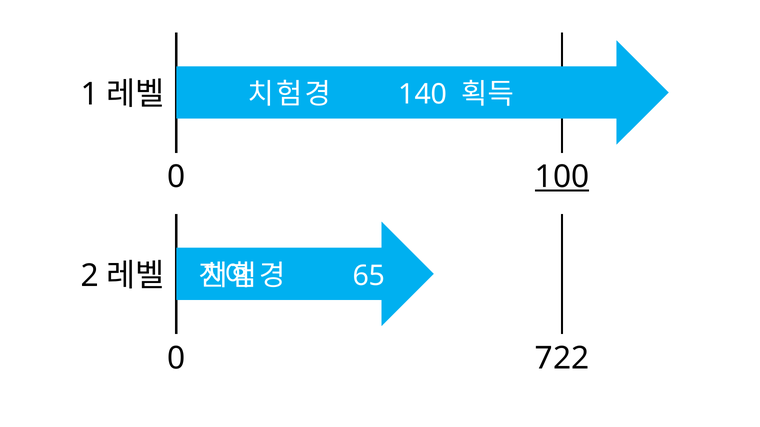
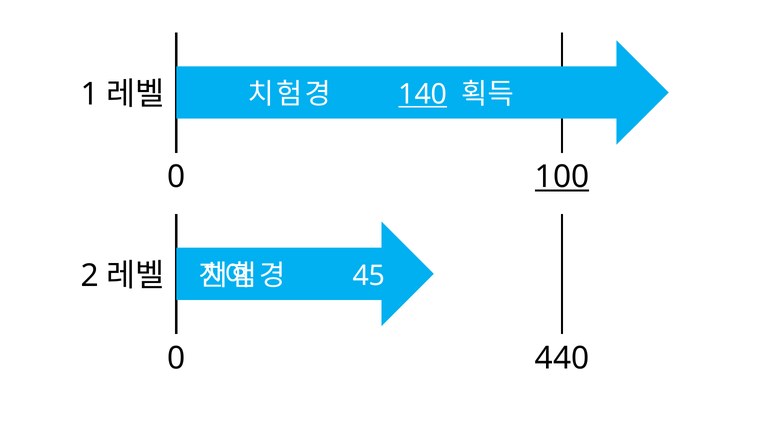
140 underline: none -> present
65: 65 -> 45
722: 722 -> 440
